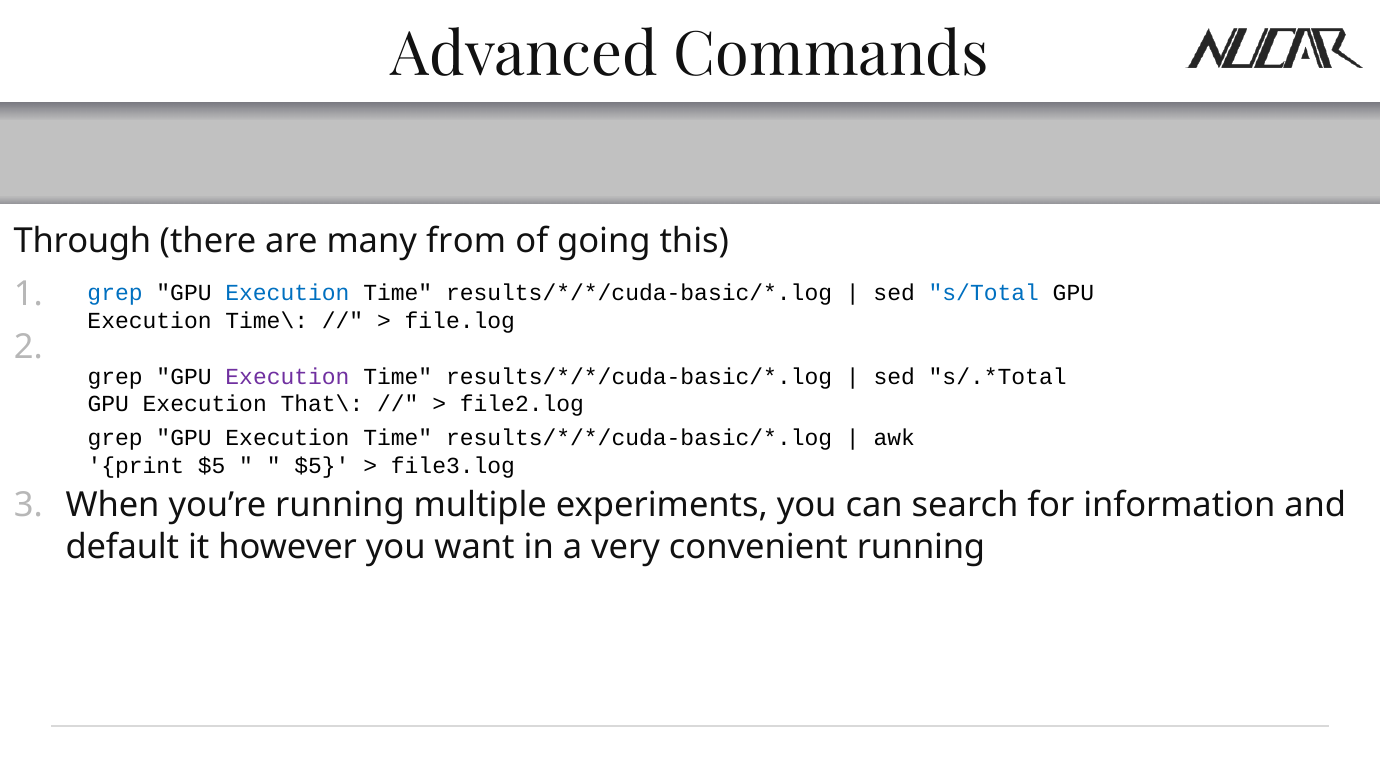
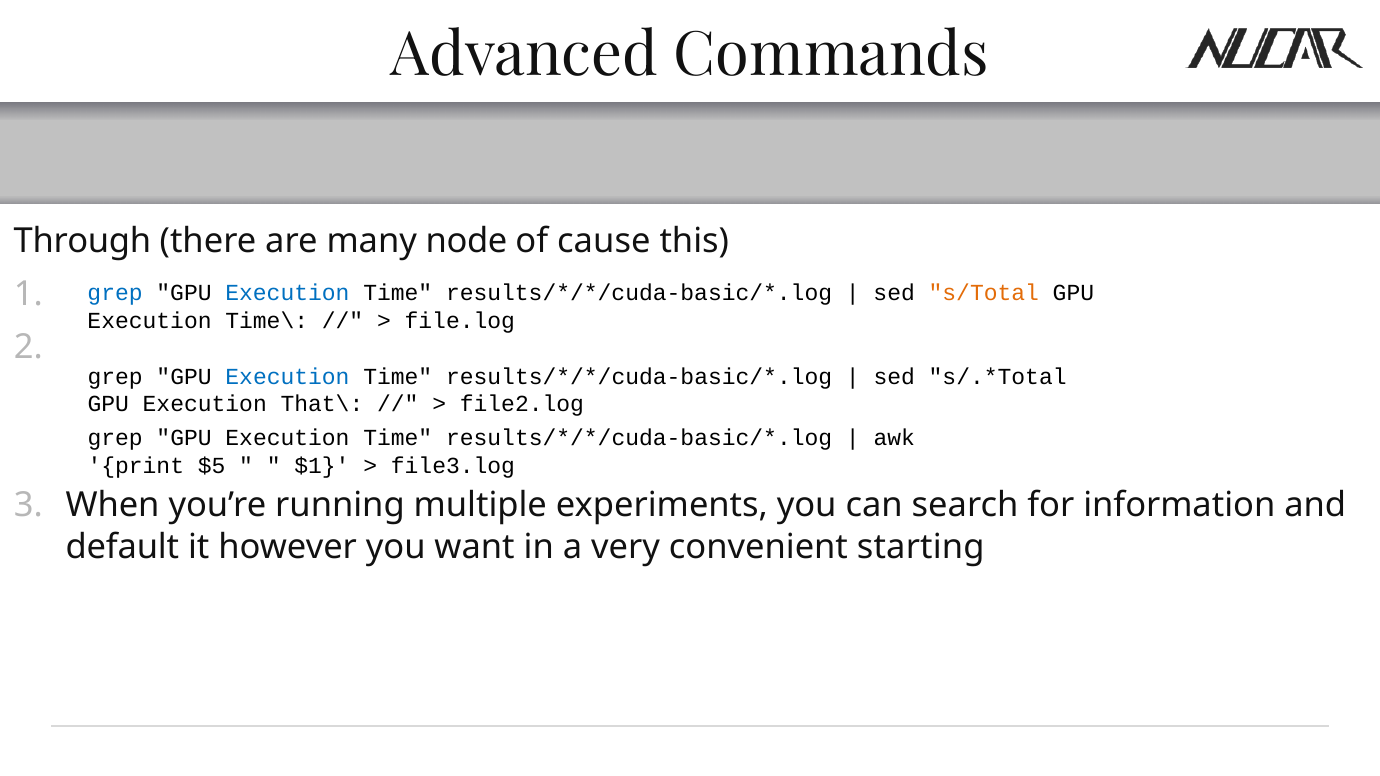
from: from -> node
going: going -> cause
s/Total colour: blue -> orange
Execution at (287, 377) colour: purple -> blue
$5 at (322, 466): $5 -> $1
convenient running: running -> starting
